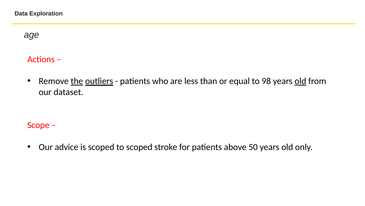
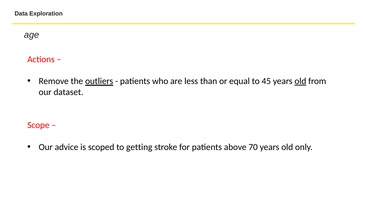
the underline: present -> none
98: 98 -> 45
to scoped: scoped -> getting
50: 50 -> 70
